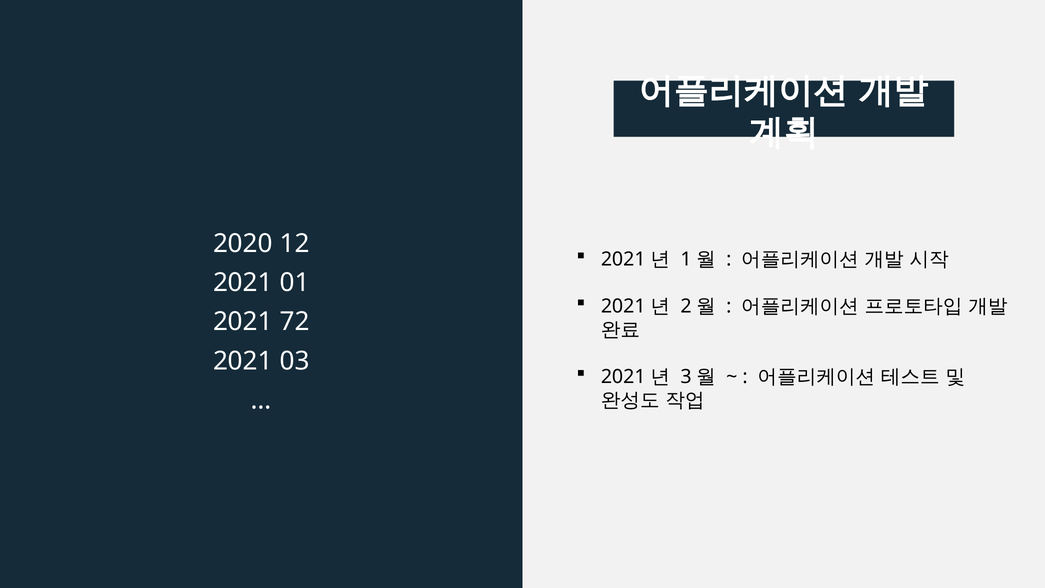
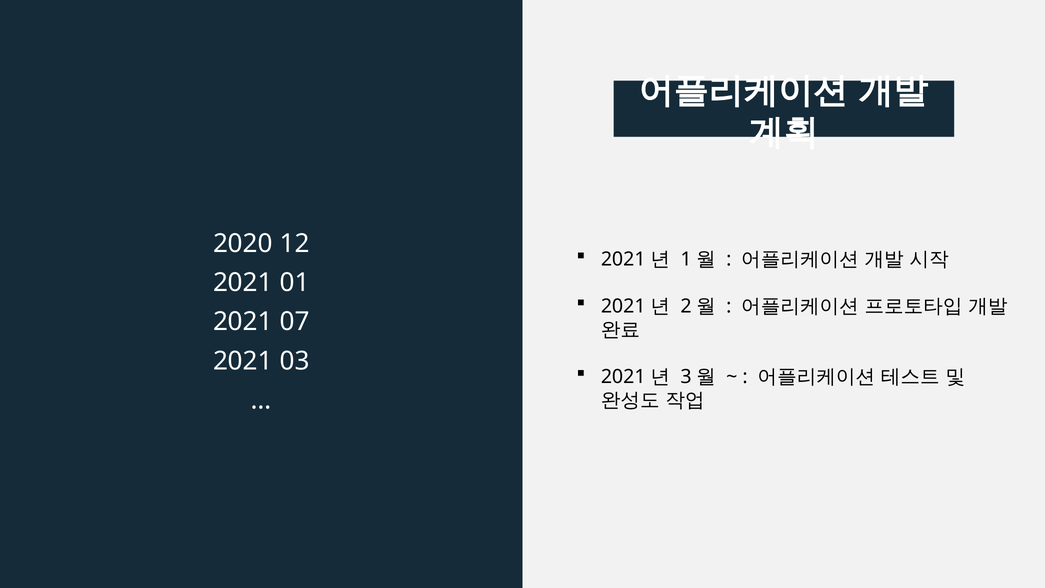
72: 72 -> 07
